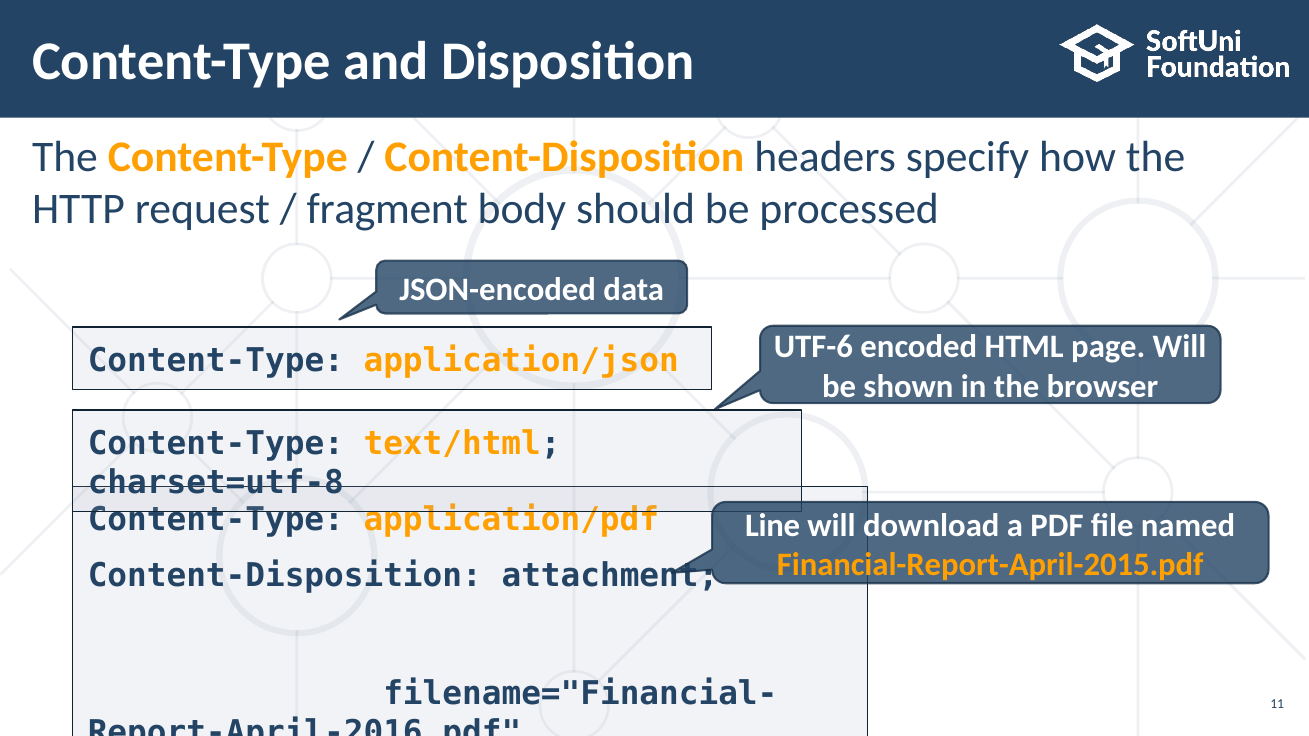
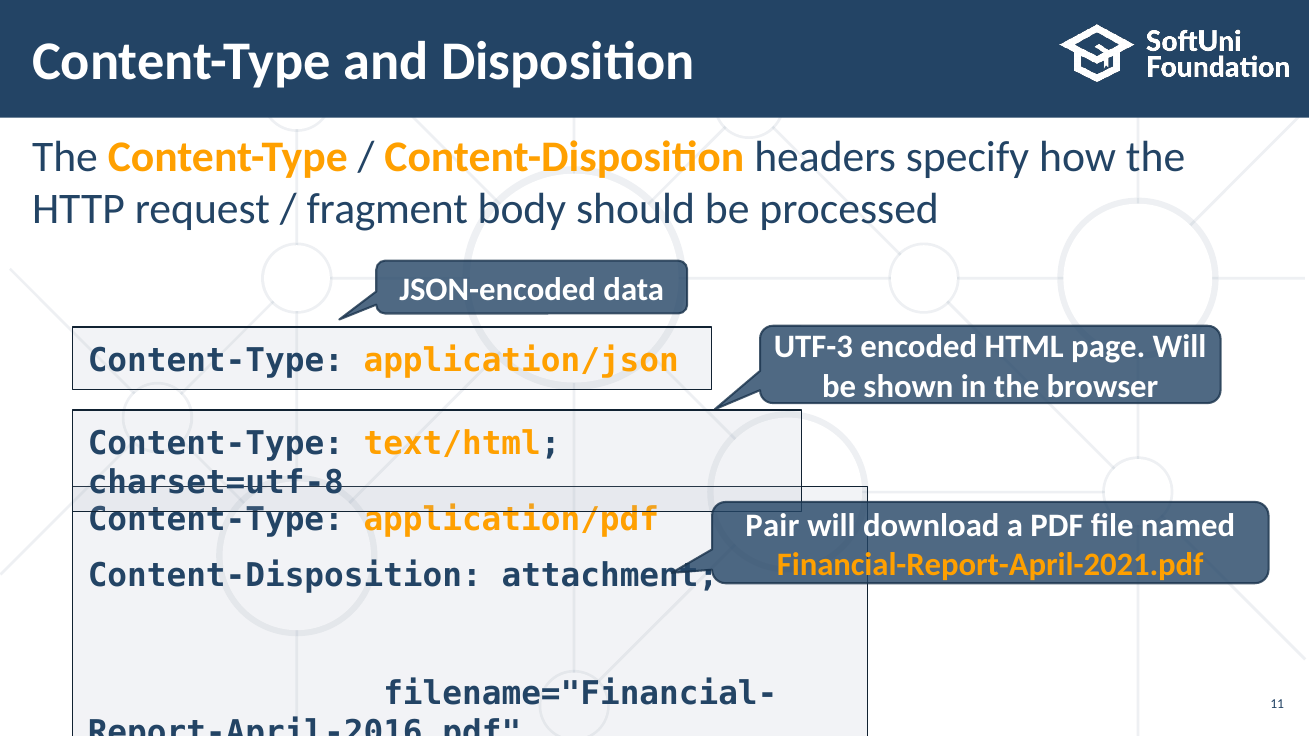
UTF-6: UTF-6 -> UTF-3
Line: Line -> Pair
Financial-Report-April-2015.pdf: Financial-Report-April-2015.pdf -> Financial-Report-April-2021.pdf
